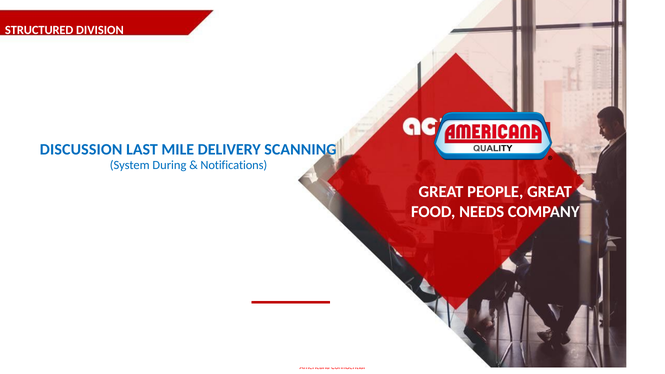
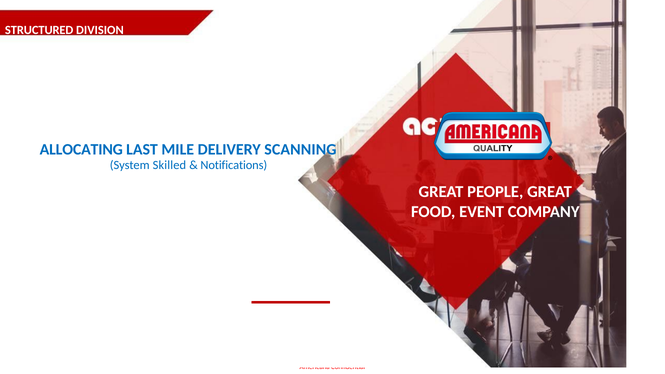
DISCUSSION: DISCUSSION -> ALLOCATING
During: During -> Skilled
NEEDS: NEEDS -> EVENT
